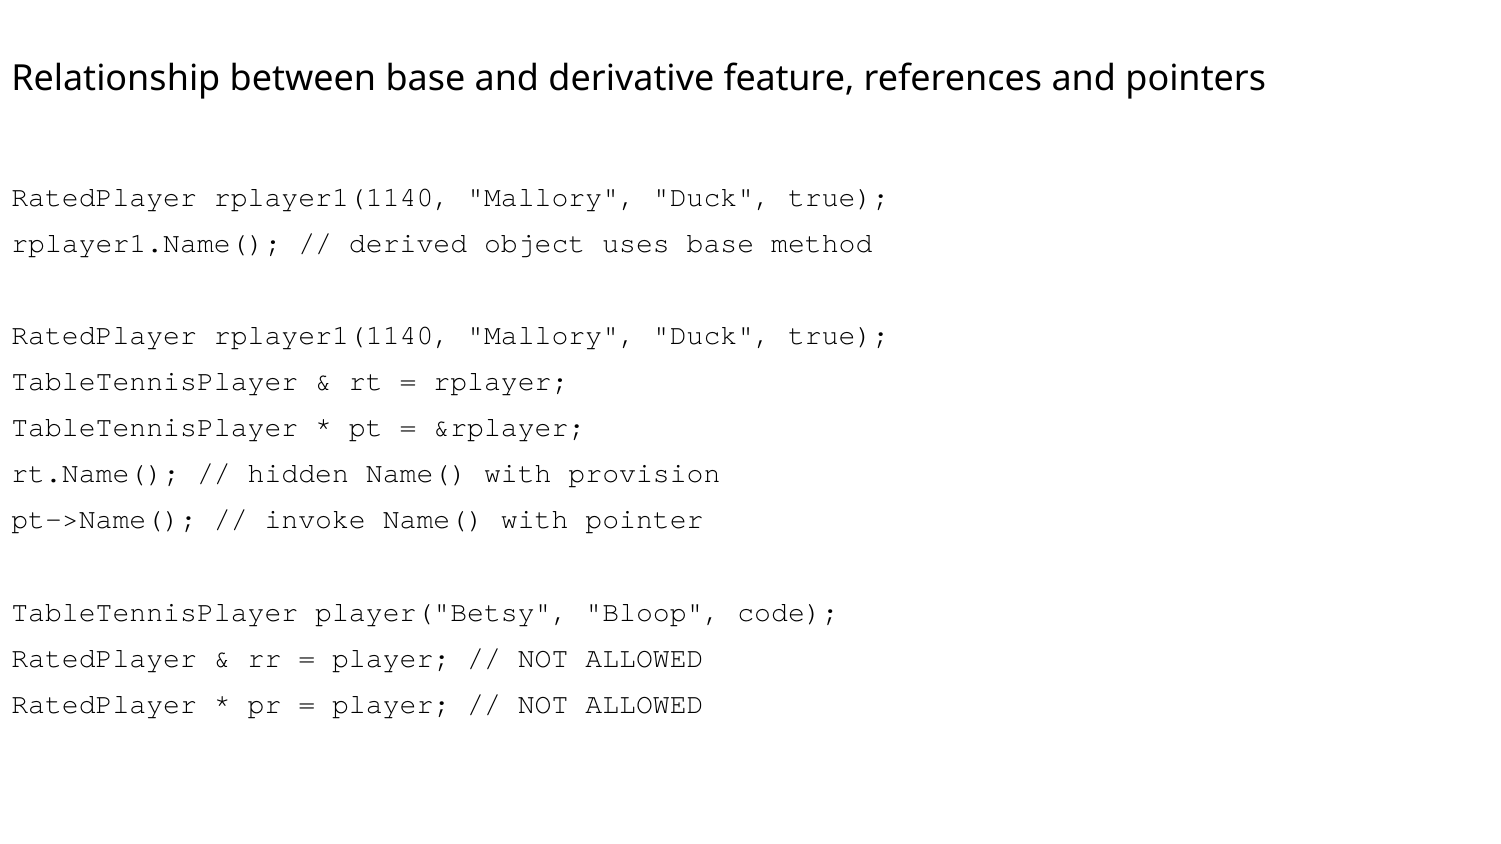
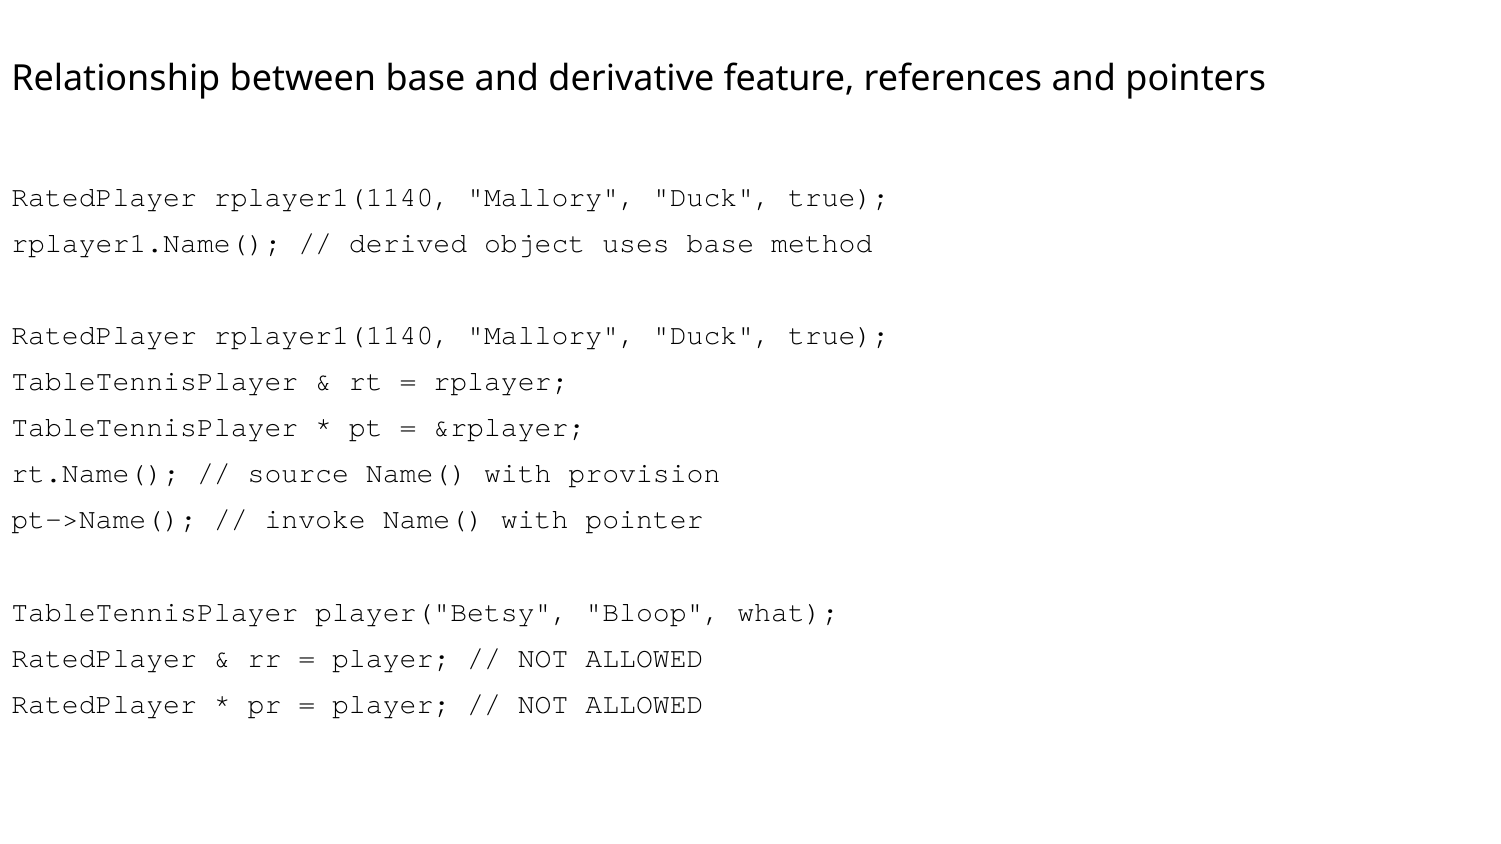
hidden: hidden -> source
code: code -> what
